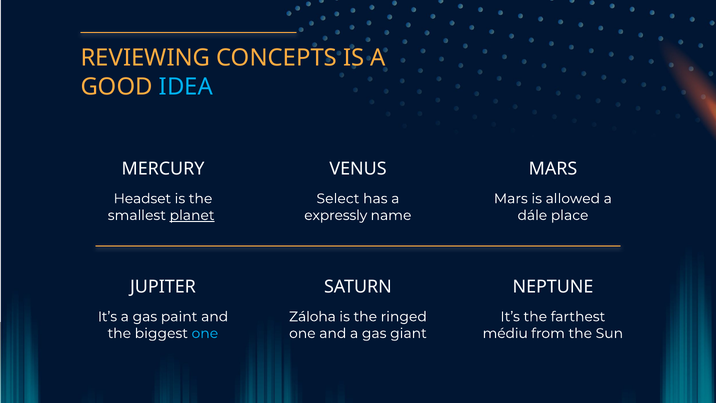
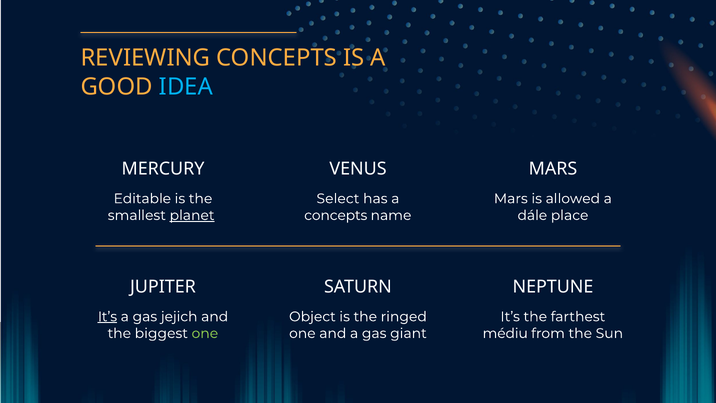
Headset: Headset -> Editable
expressly at (336, 215): expressly -> concepts
It’s at (107, 316) underline: none -> present
paint: paint -> jejich
Záloha: Záloha -> Object
one at (205, 333) colour: light blue -> light green
